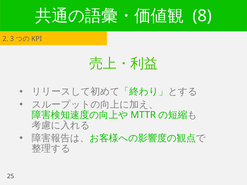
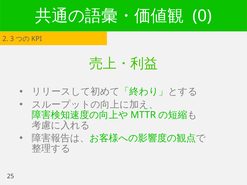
8: 8 -> 0
